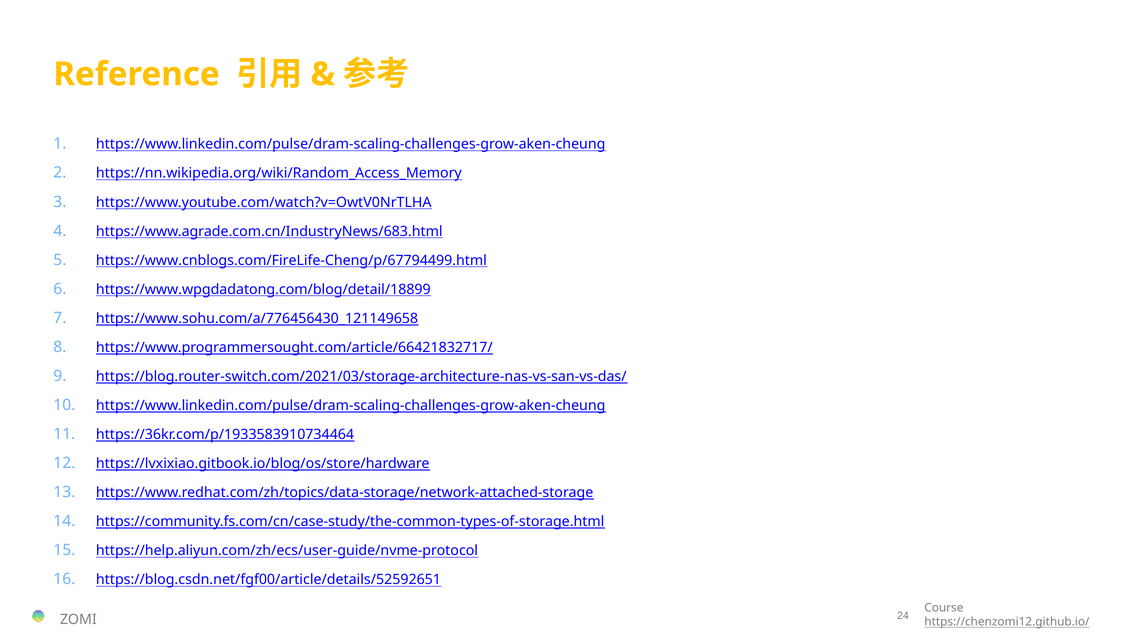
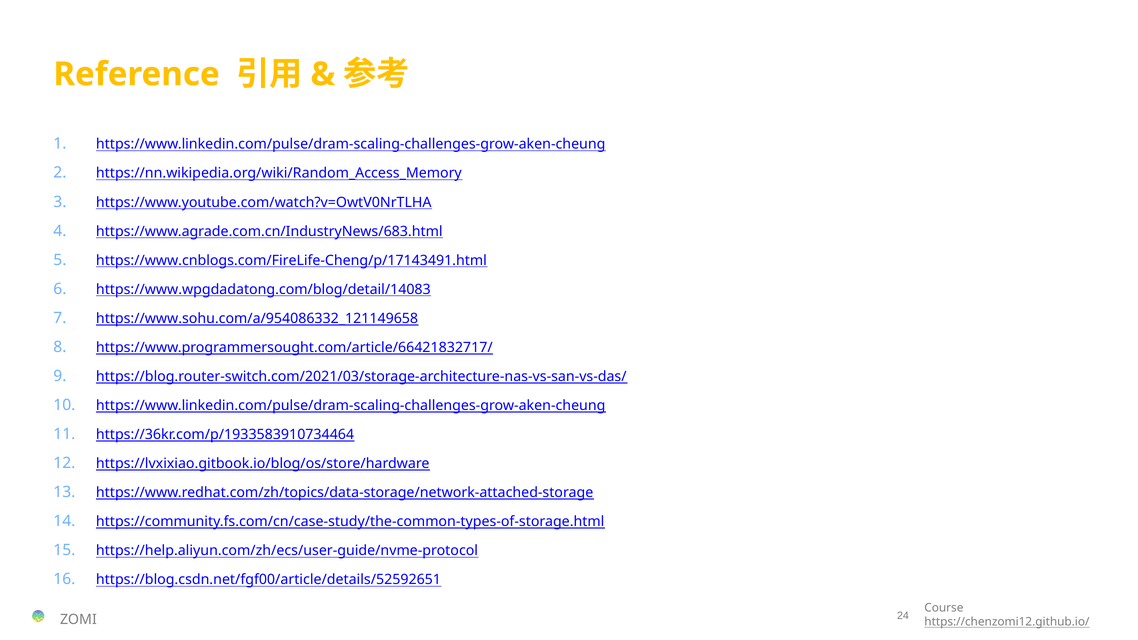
https://www.cnblogs.com/FireLife-Cheng/p/67794499.html: https://www.cnblogs.com/FireLife-Cheng/p/67794499.html -> https://www.cnblogs.com/FireLife-Cheng/p/17143491.html
https://www.wpgdadatong.com/blog/detail/18899: https://www.wpgdadatong.com/blog/detail/18899 -> https://www.wpgdadatong.com/blog/detail/14083
https://www.sohu.com/a/776456430_121149658: https://www.sohu.com/a/776456430_121149658 -> https://www.sohu.com/a/954086332_121149658
